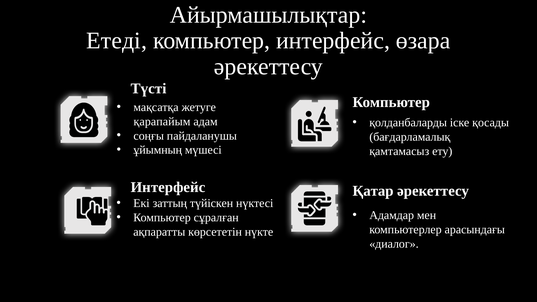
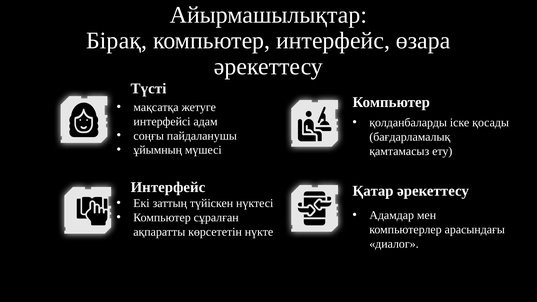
Етеді: Етеді -> Бірақ
қарапайым: қарапайым -> интерфейсі
